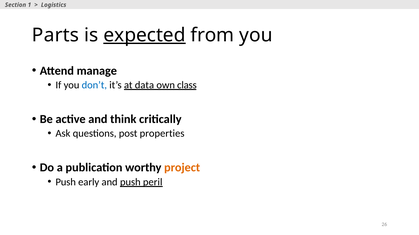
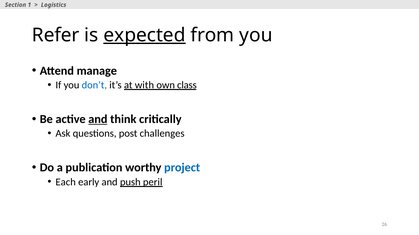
Parts: Parts -> Refer
data: data -> with
and at (98, 119) underline: none -> present
properties: properties -> challenges
project colour: orange -> blue
Push at (66, 182): Push -> Each
